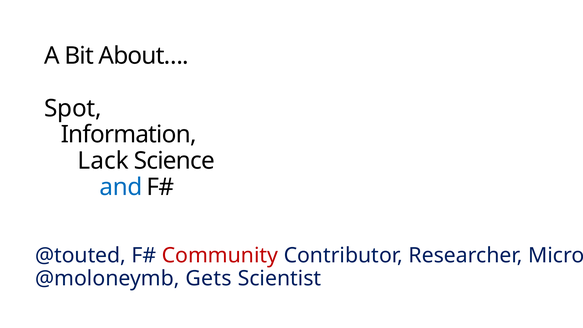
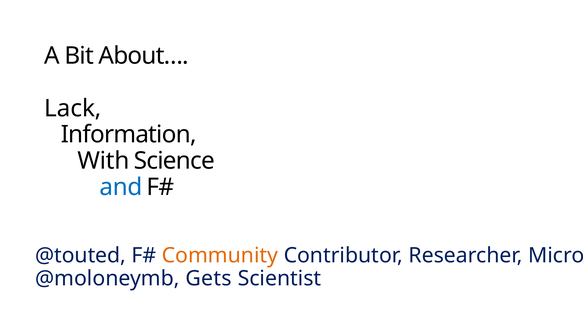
Spot: Spot -> Lack
Lack: Lack -> With
Community colour: red -> orange
